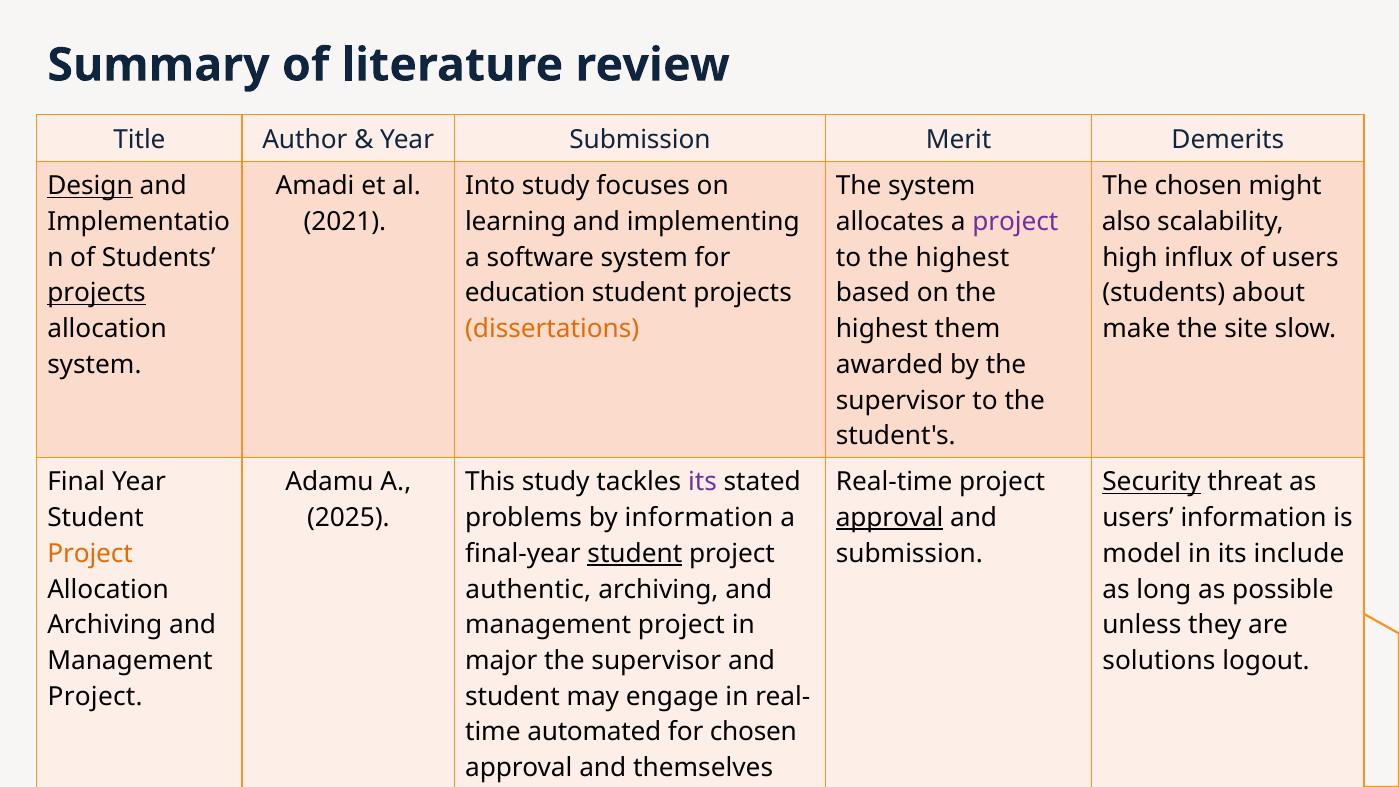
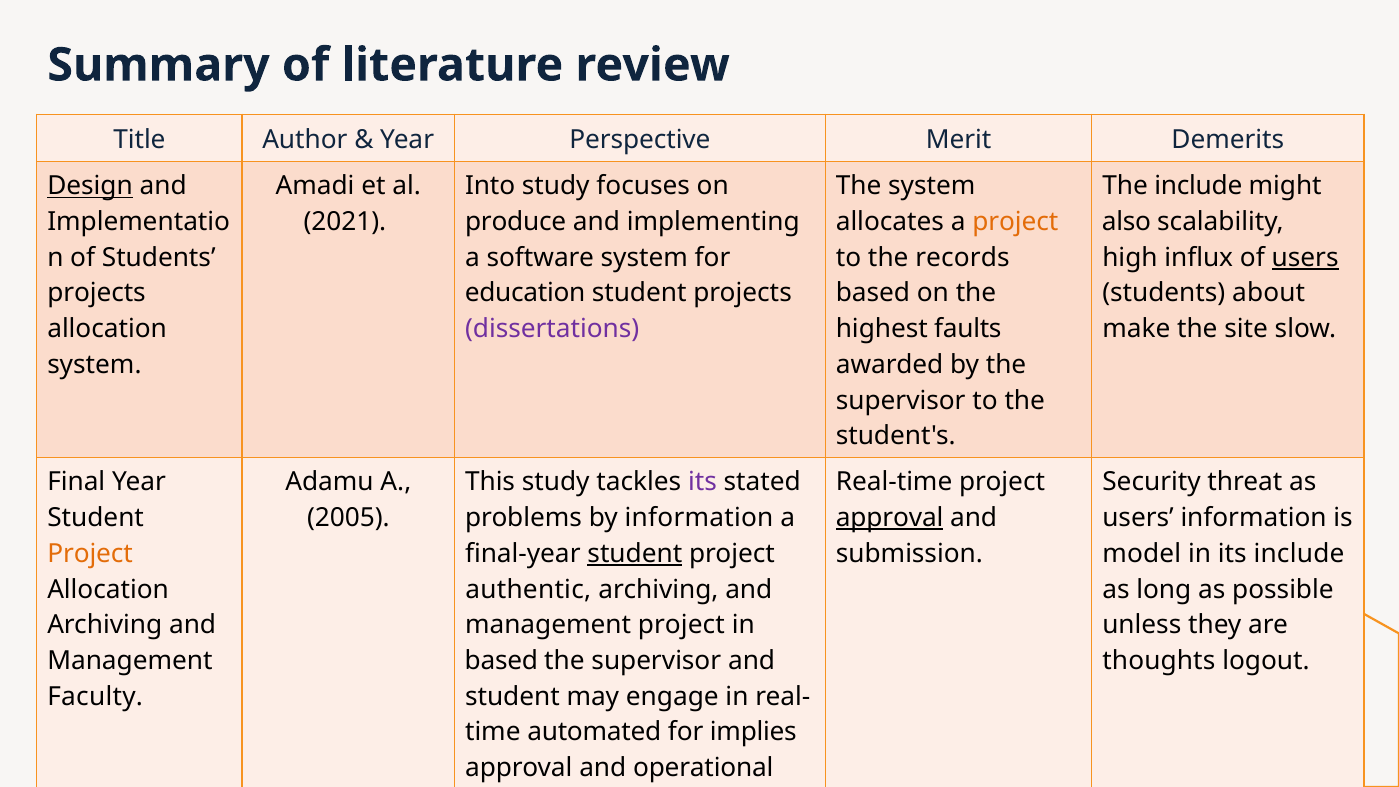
Year Submission: Submission -> Perspective
The chosen: chosen -> include
learning: learning -> produce
project at (1015, 222) colour: purple -> orange
to the highest: highest -> records
users at (1305, 258) underline: none -> present
projects at (97, 293) underline: present -> none
dissertations colour: orange -> purple
them: them -> faults
Security underline: present -> none
2025: 2025 -> 2005
major at (501, 661): major -> based
solutions: solutions -> thoughts
Project at (95, 696): Project -> Faculty
for chosen: chosen -> implies
themselves: themselves -> operational
